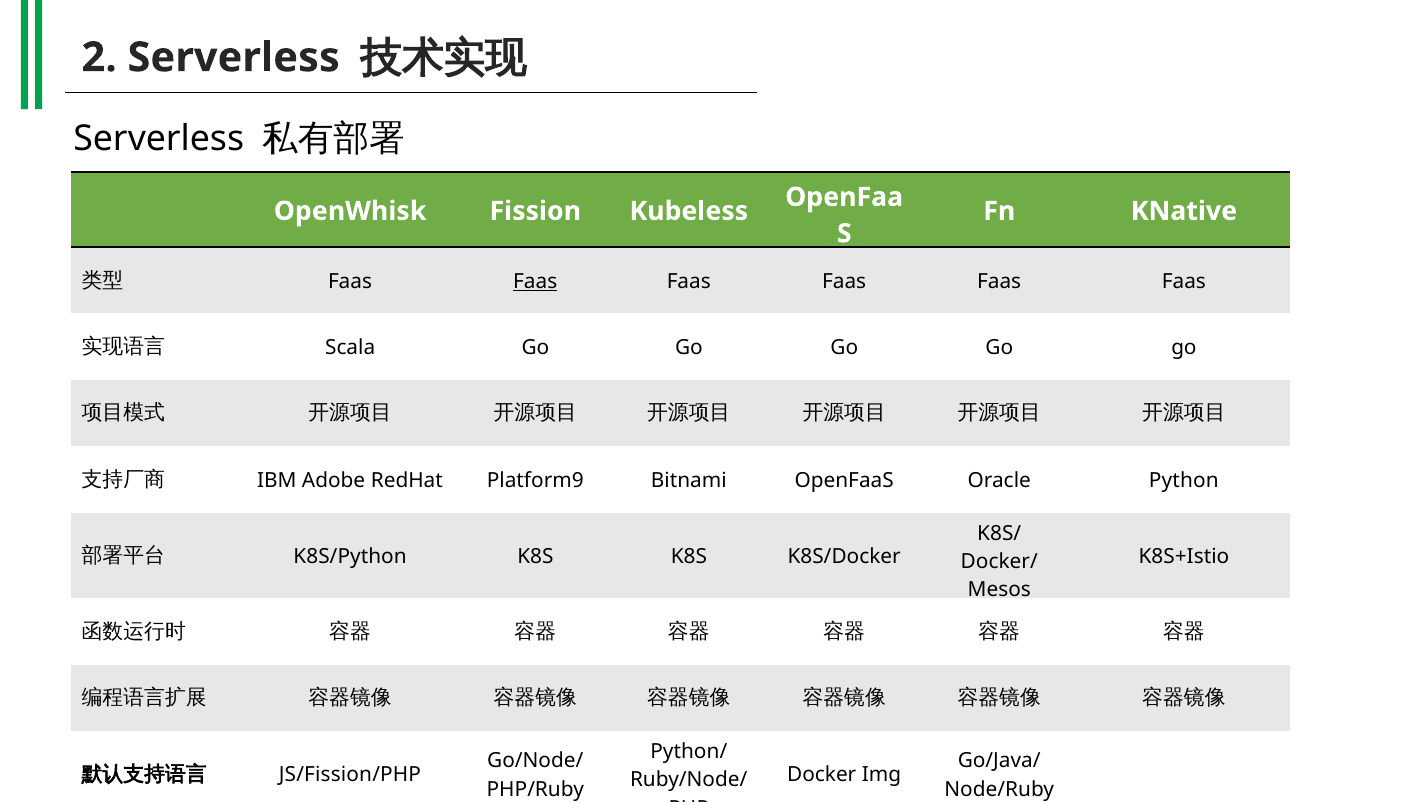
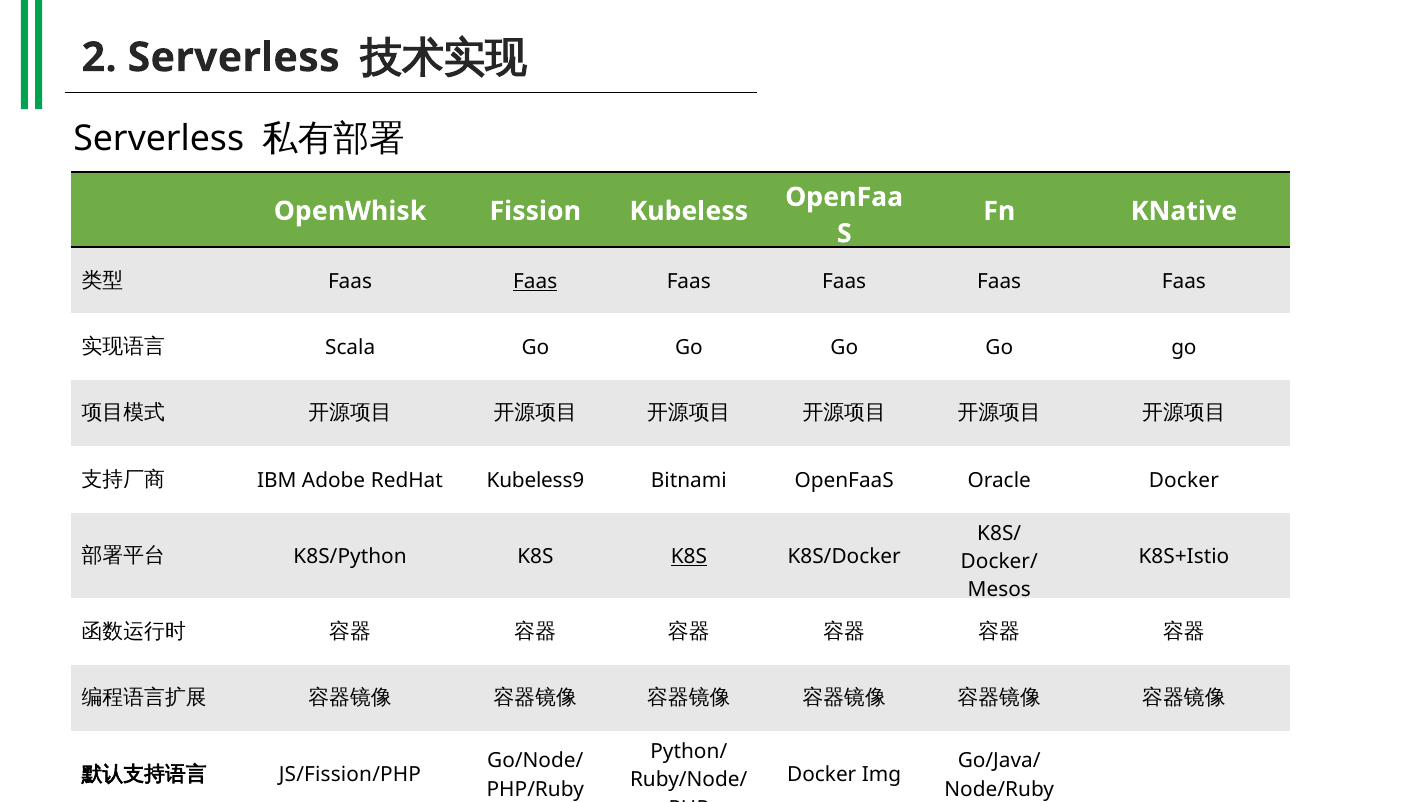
Platform9: Platform9 -> Kubeless9
Oracle Python: Python -> Docker
K8S at (689, 557) underline: none -> present
